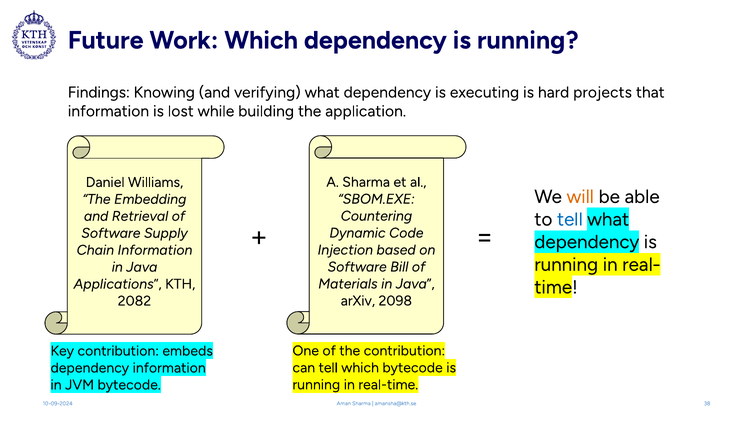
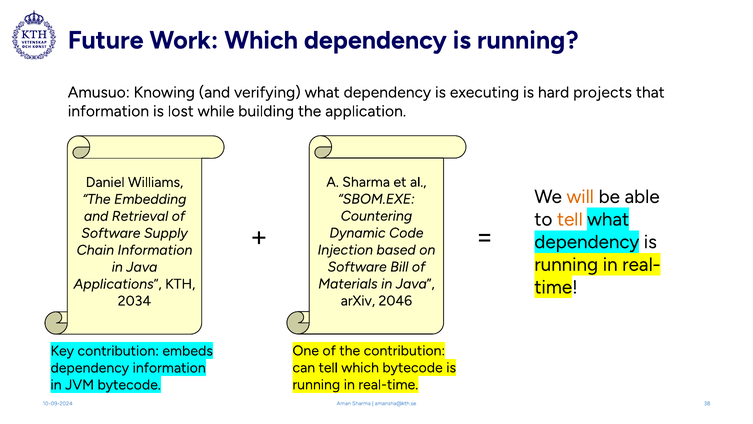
Findings: Findings -> Amusuo
tell at (570, 219) colour: blue -> orange
2098: 2098 -> 2046
2082: 2082 -> 2034
